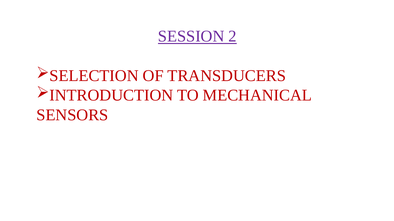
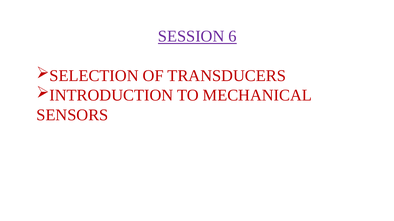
2: 2 -> 6
